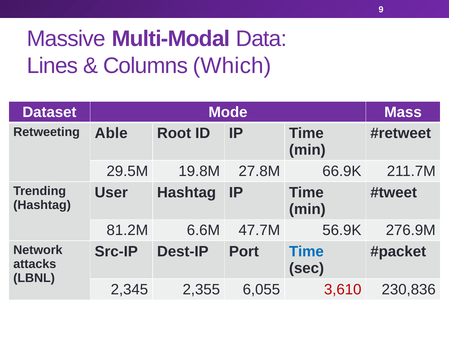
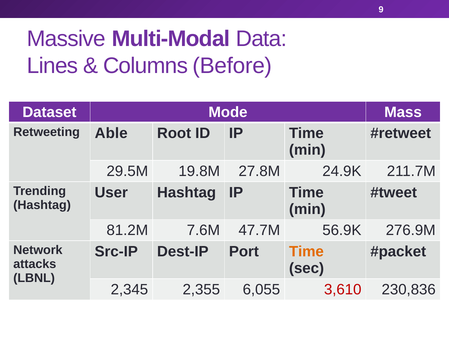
Which: Which -> Before
66.9K: 66.9K -> 24.9K
6.6M: 6.6M -> 7.6M
Time at (306, 251) colour: blue -> orange
